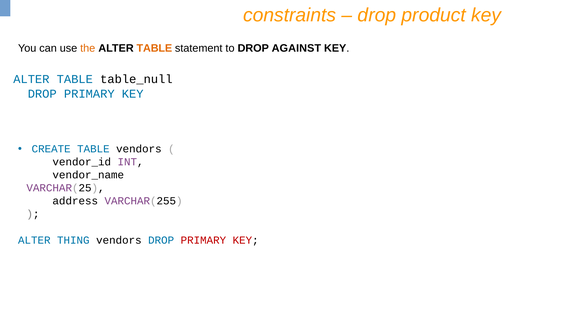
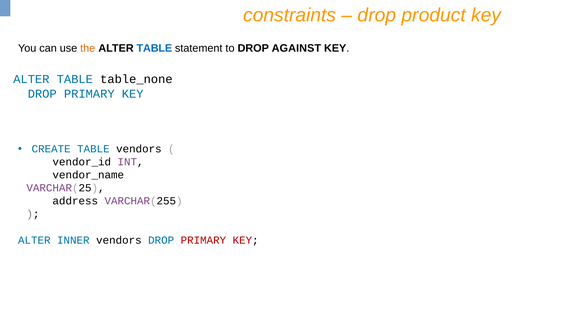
TABLE at (154, 48) colour: orange -> blue
table_null: table_null -> table_none
THING: THING -> INNER
